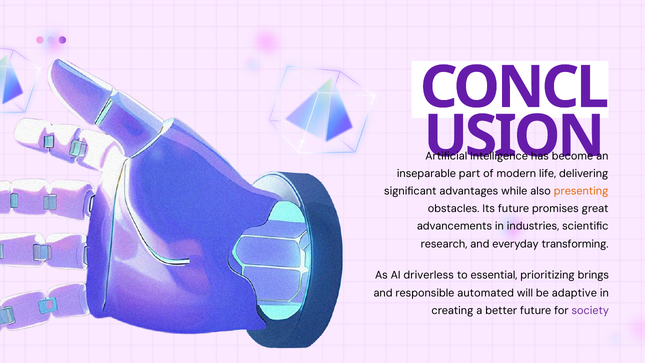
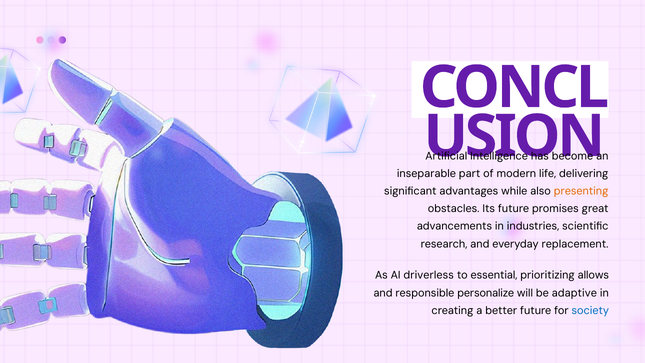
transforming: transforming -> replacement
brings: brings -> allows
automated: automated -> personalize
society colour: purple -> blue
